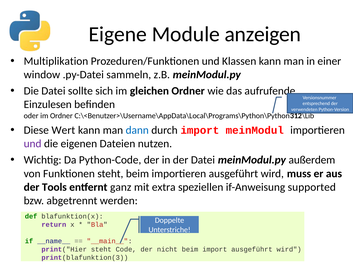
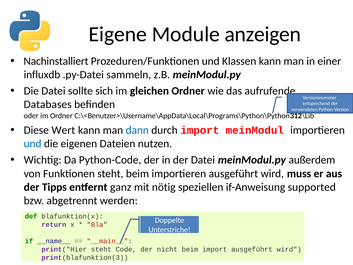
Multiplikation: Multiplikation -> Nachinstalliert
window: window -> influxdb
Einzulesen: Einzulesen -> Databases
und at (33, 144) colour: purple -> blue
Tools: Tools -> Tipps
extra: extra -> nötig
